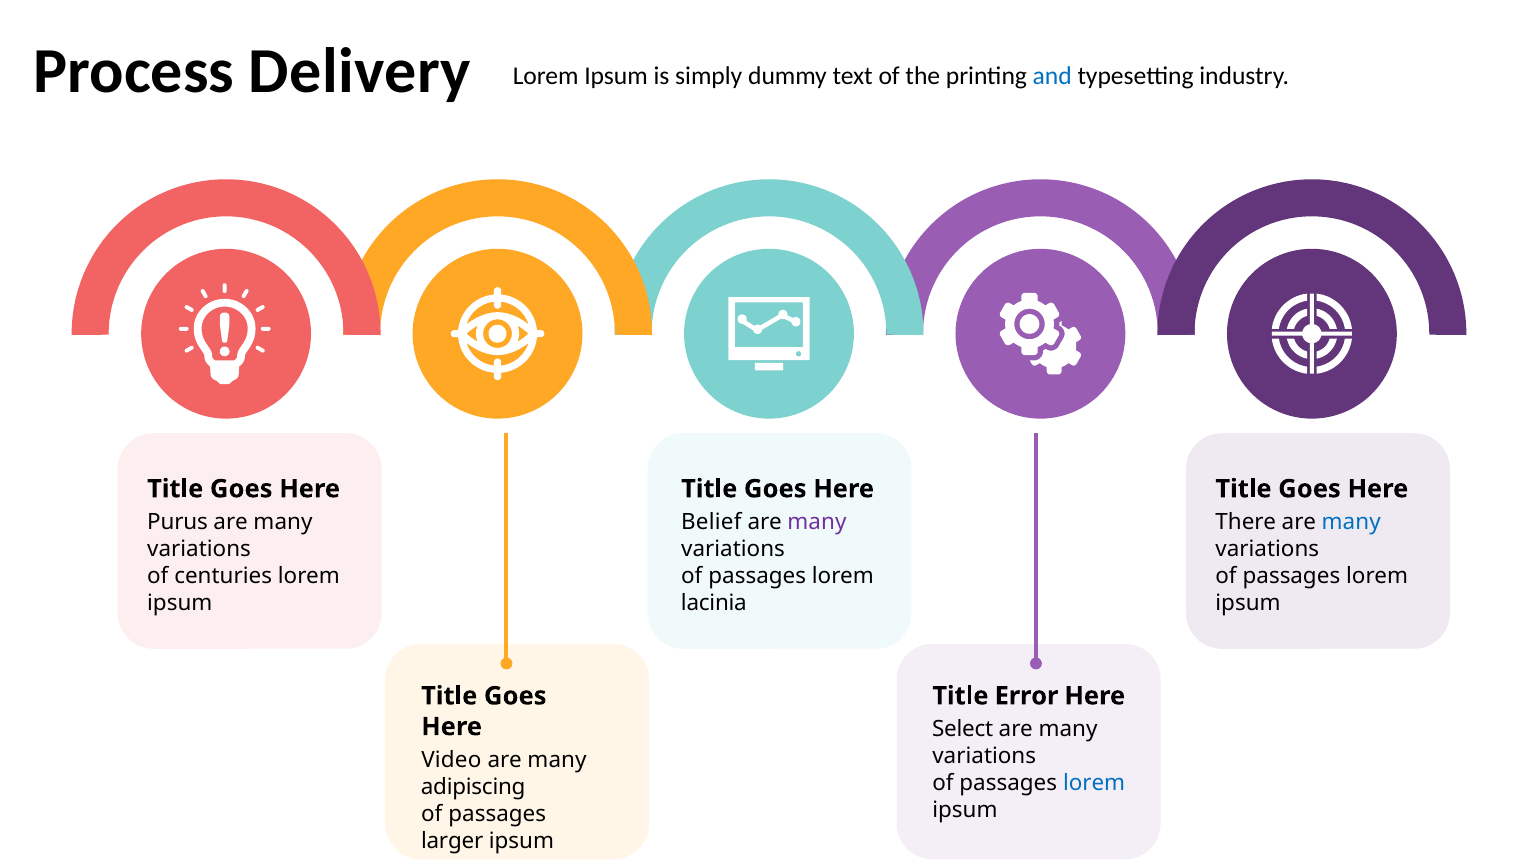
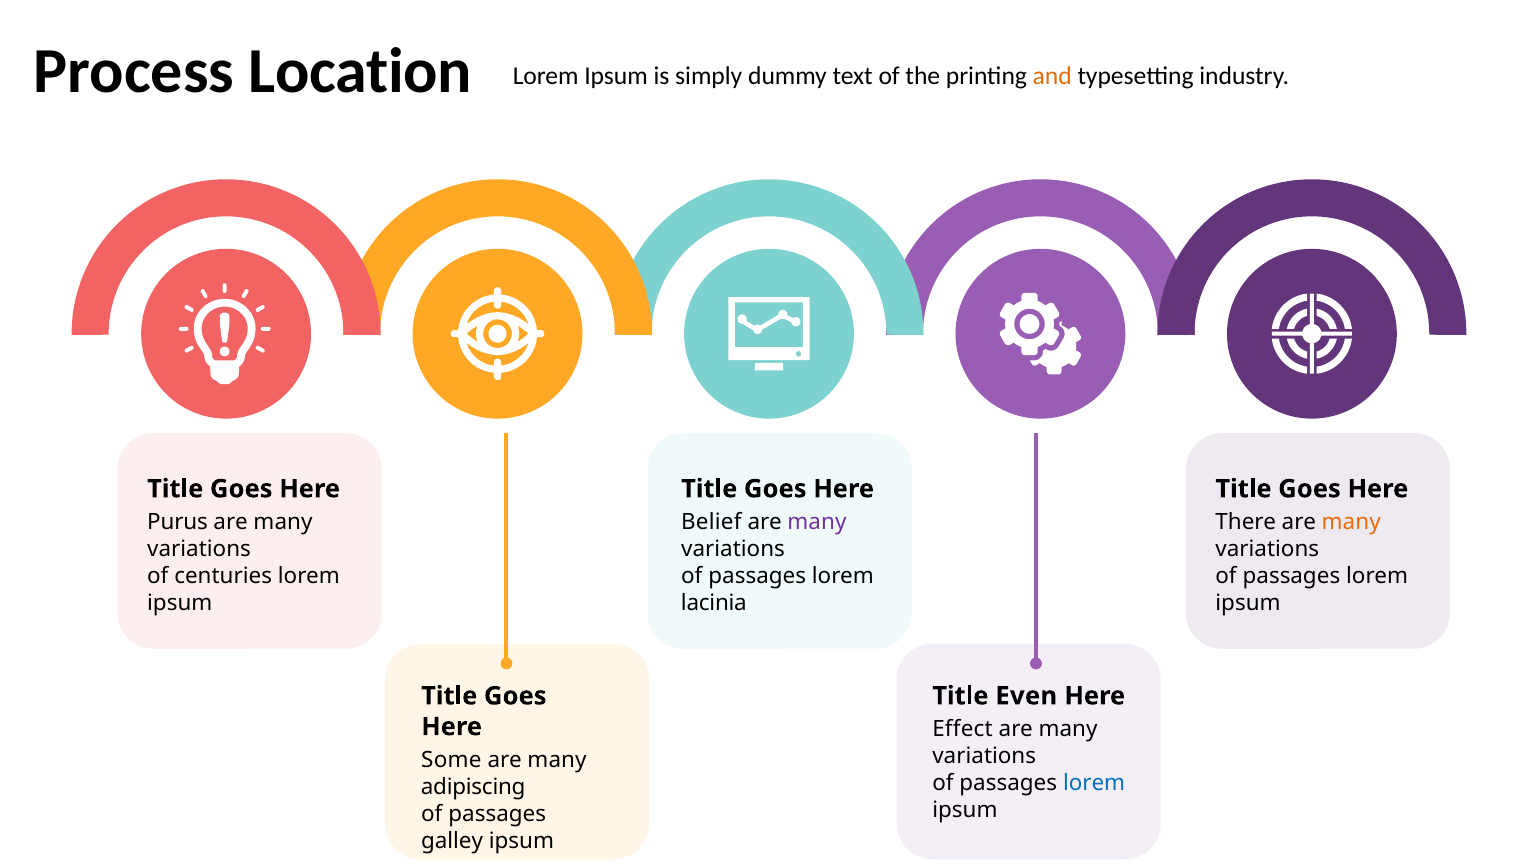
Delivery: Delivery -> Location
and colour: blue -> orange
many at (1351, 522) colour: blue -> orange
Error: Error -> Even
Select: Select -> Effect
Video: Video -> Some
larger: larger -> galley
